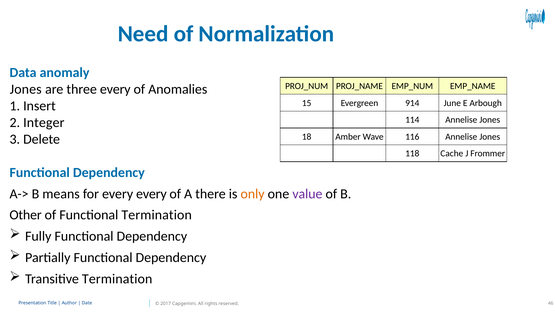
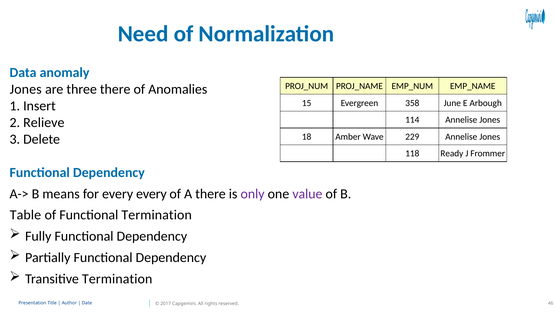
three every: every -> there
914: 914 -> 358
Integer: Integer -> Relieve
116: 116 -> 229
Cache: Cache -> Ready
only colour: orange -> purple
Other: Other -> Table
